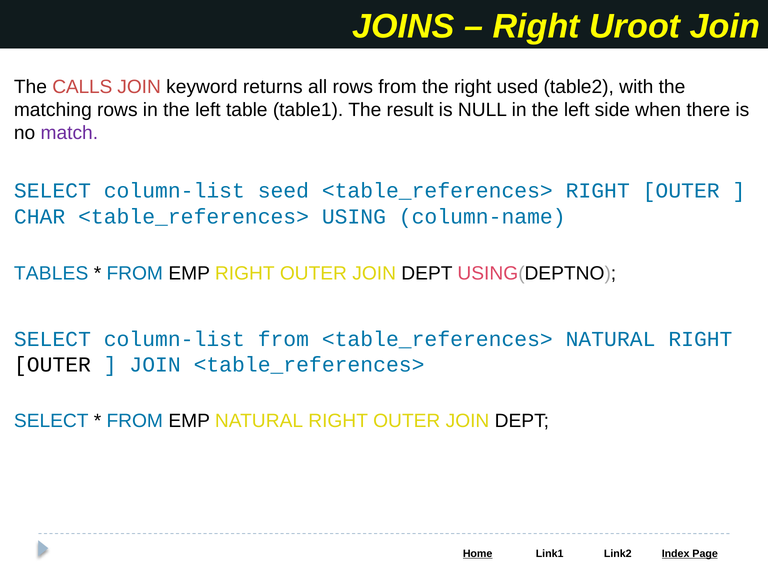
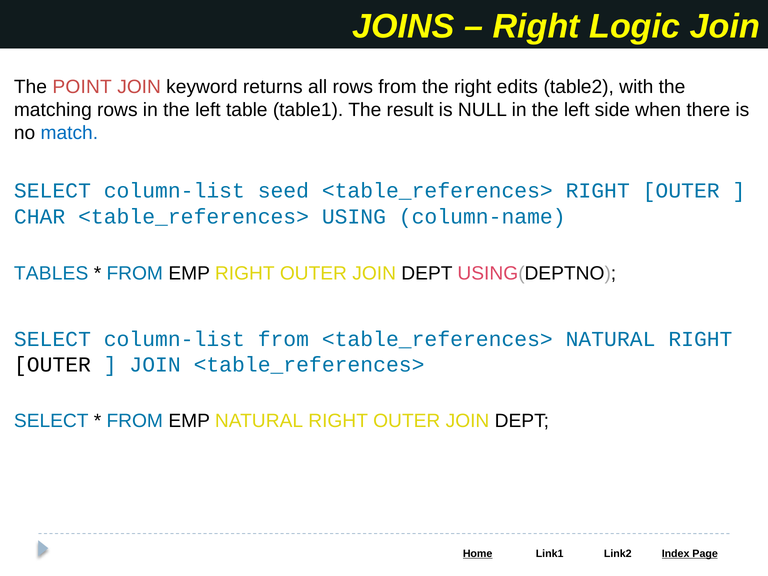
Uroot: Uroot -> Logic
CALLS: CALLS -> POINT
used: used -> edits
match colour: purple -> blue
